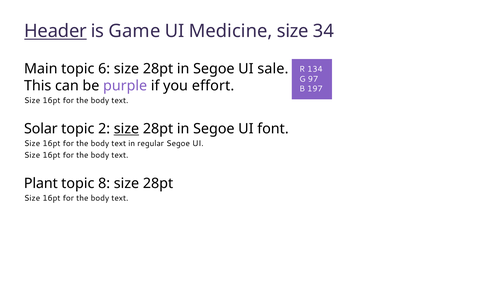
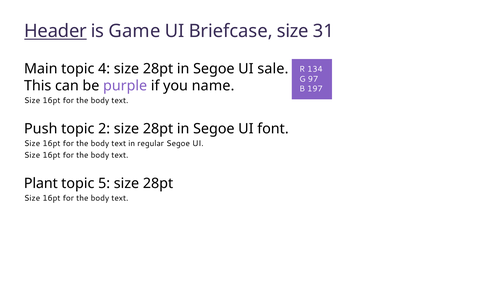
Medicine: Medicine -> Briefcase
34: 34 -> 31
6: 6 -> 4
effort: effort -> name
Solar: Solar -> Push
size at (126, 129) underline: present -> none
8: 8 -> 5
